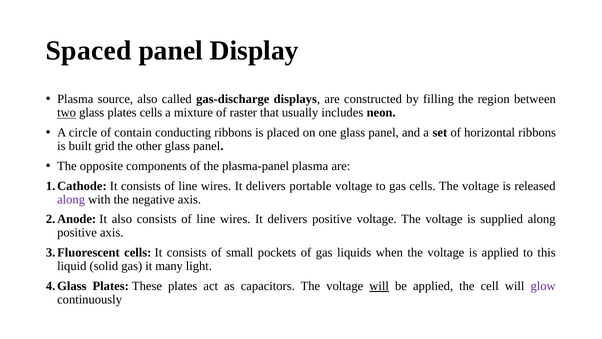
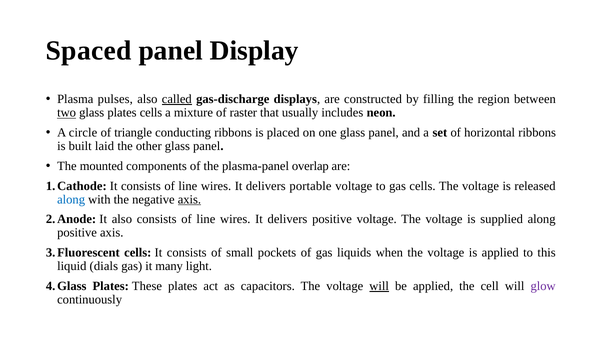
source: source -> pulses
called underline: none -> present
contain: contain -> triangle
grid: grid -> laid
opposite: opposite -> mounted
plasma-panel plasma: plasma -> overlap
along at (71, 199) colour: purple -> blue
axis at (189, 199) underline: none -> present
solid: solid -> dials
